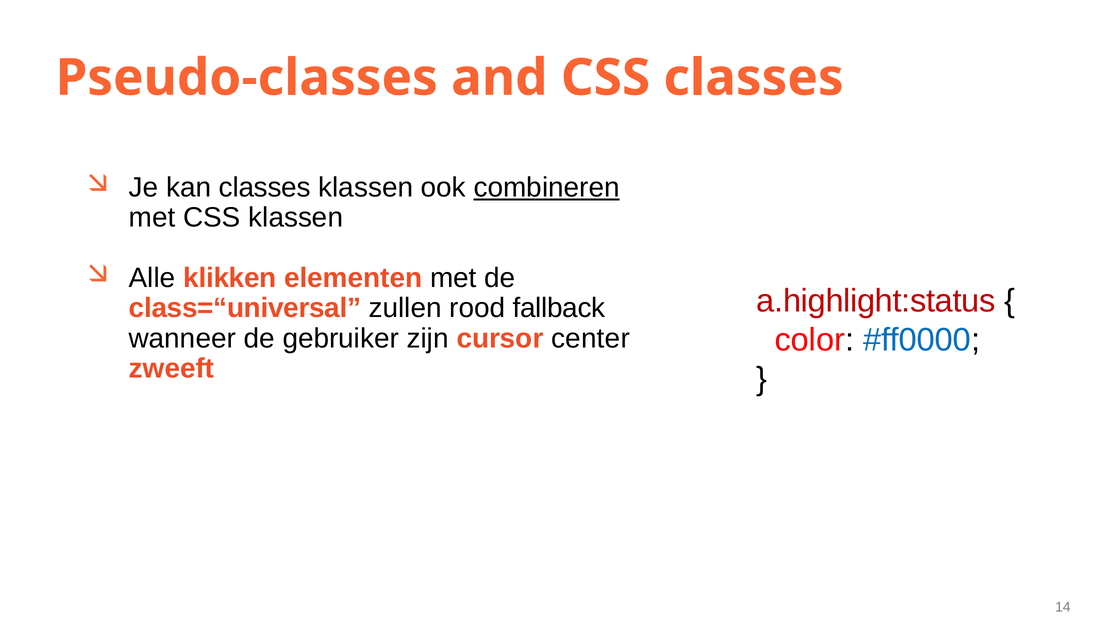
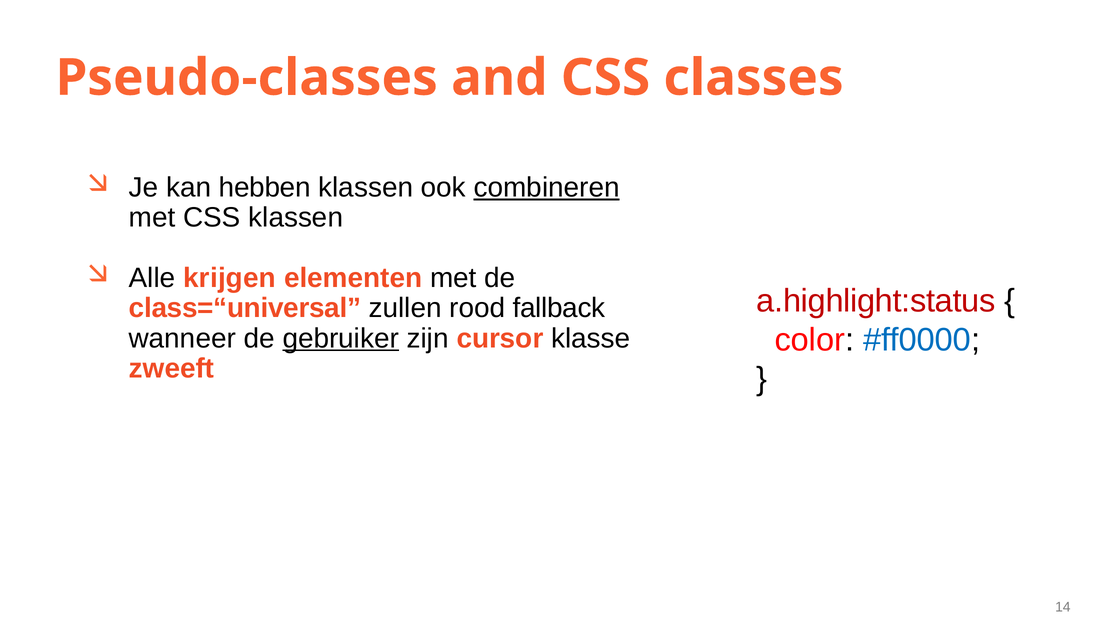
kan classes: classes -> hebben
klikken: klikken -> krijgen
gebruiker underline: none -> present
center: center -> klasse
